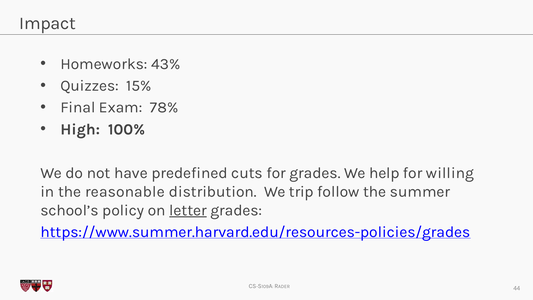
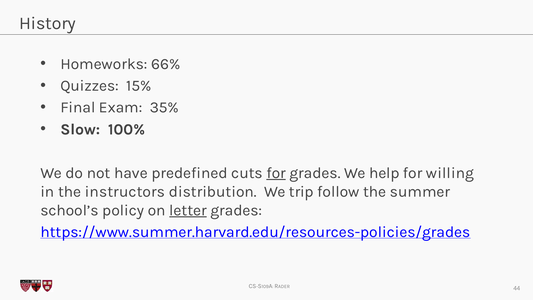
Impact: Impact -> History
43%: 43% -> 66%
78%: 78% -> 35%
High: High -> Slow
for at (276, 173) underline: none -> present
reasonable: reasonable -> instructors
